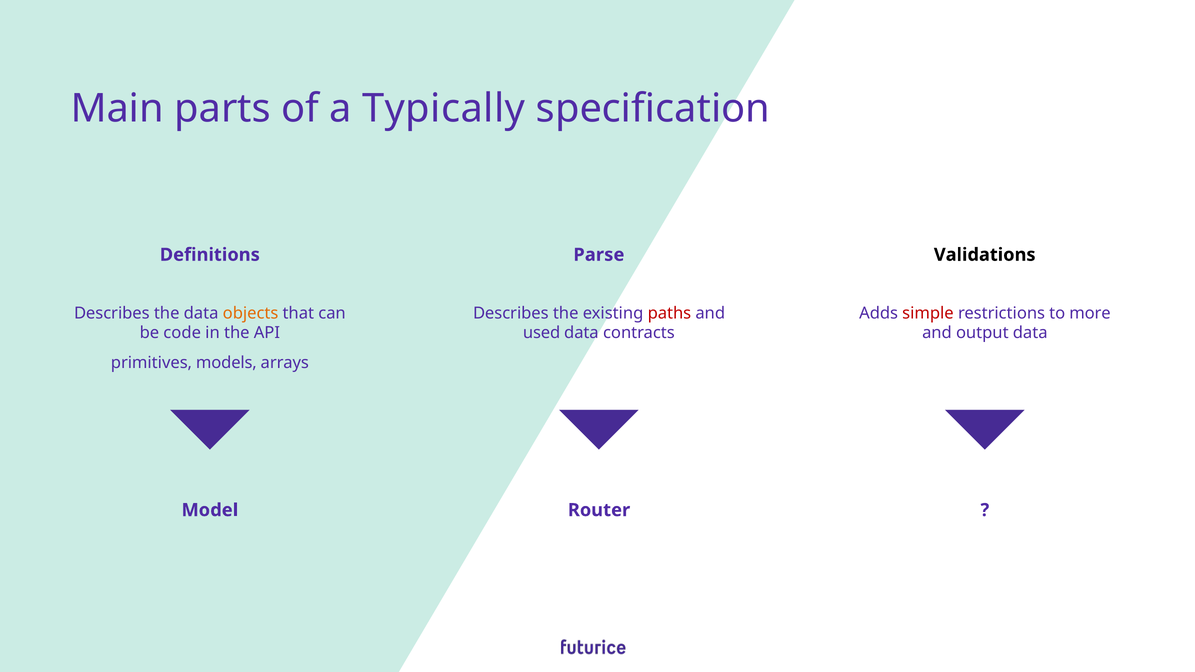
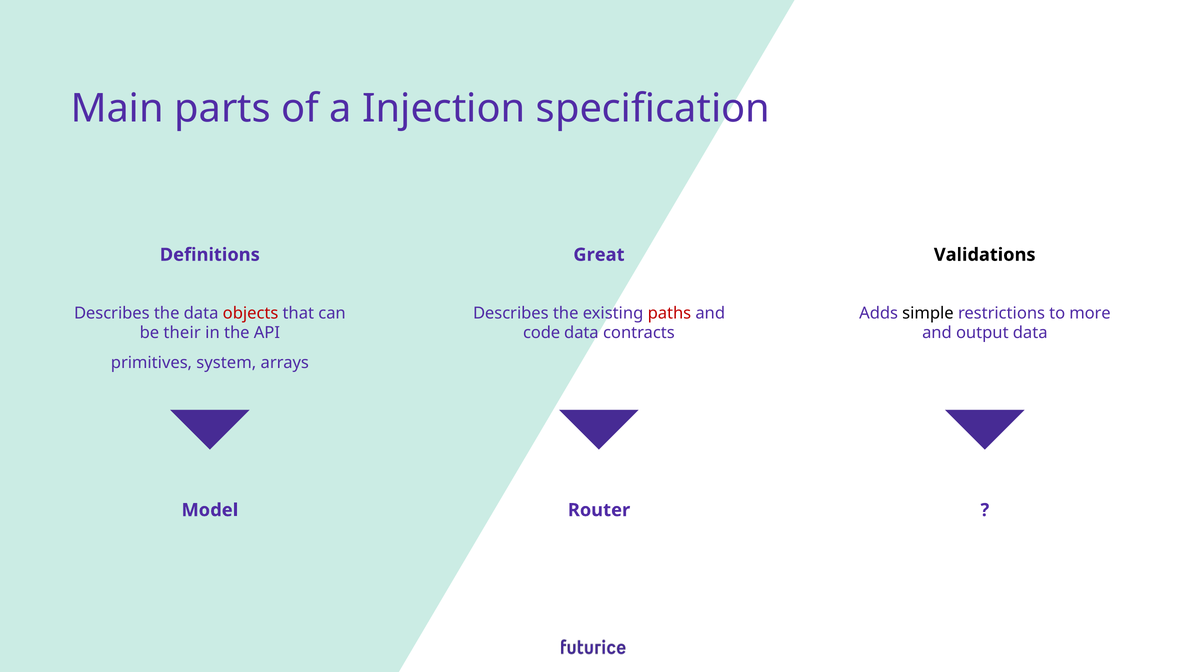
Typically: Typically -> Injection
Parse: Parse -> Great
objects colour: orange -> red
simple colour: red -> black
code: code -> their
used: used -> code
models: models -> system
